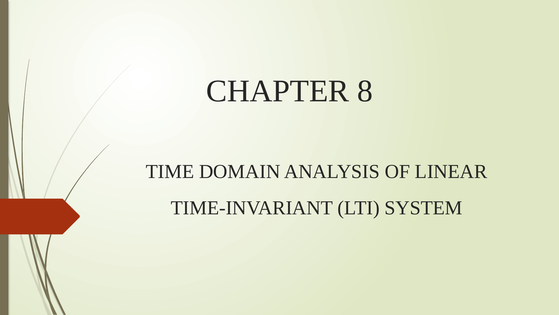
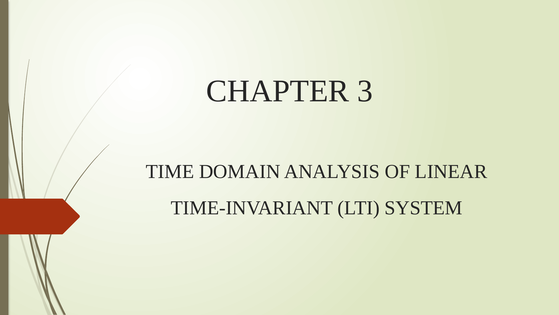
8: 8 -> 3
